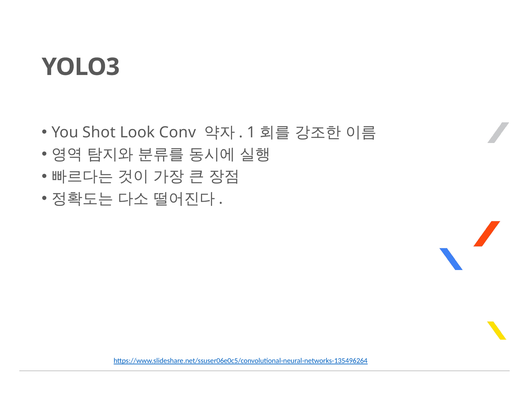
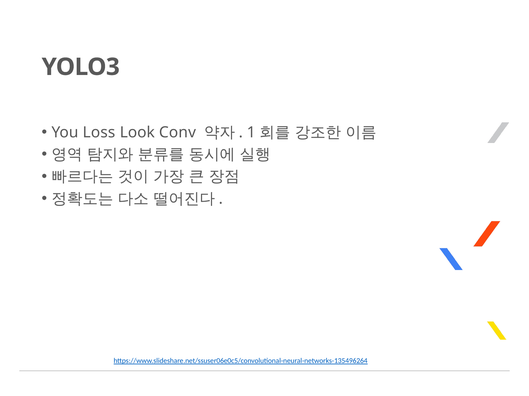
Shot: Shot -> Loss
